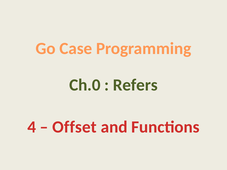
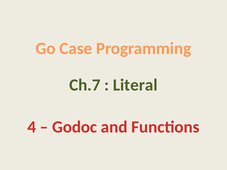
Ch.0: Ch.0 -> Ch.7
Refers: Refers -> Literal
Offset: Offset -> Godoc
